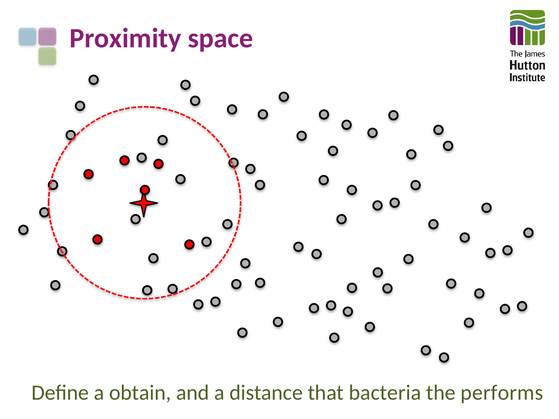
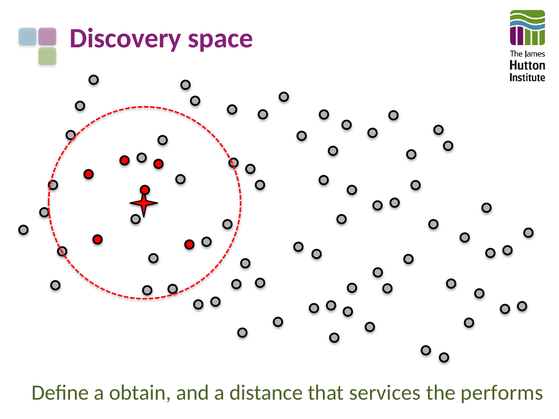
Proximity: Proximity -> Discovery
bacteria: bacteria -> services
